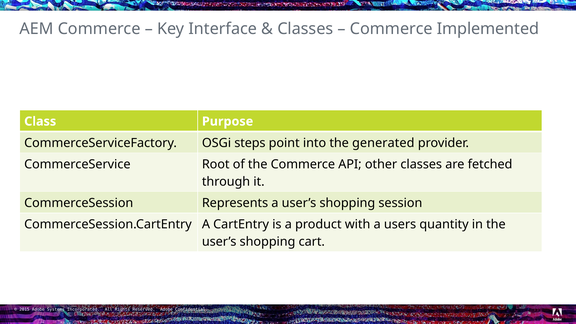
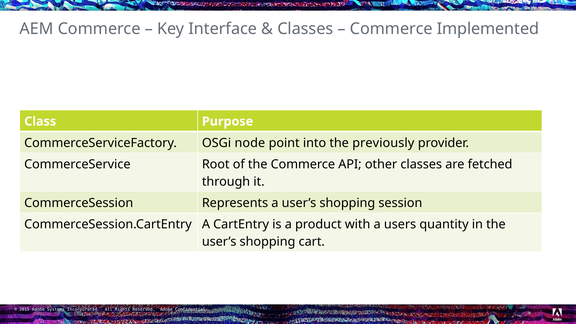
steps: steps -> node
generated: generated -> previously
